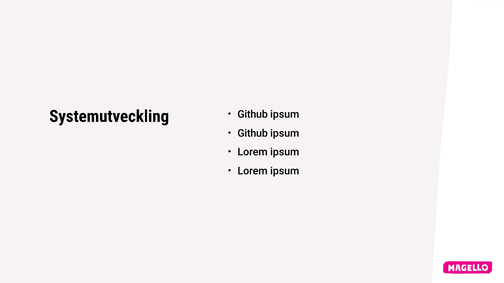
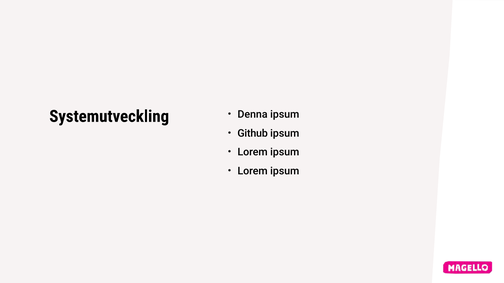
Github at (253, 115): Github -> Denna
